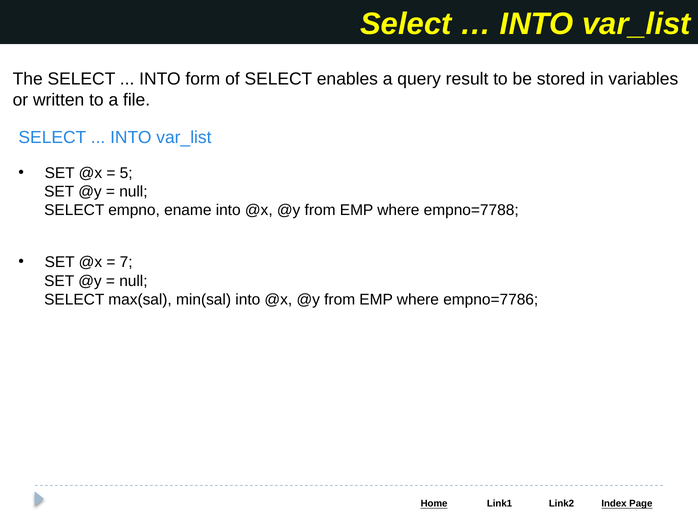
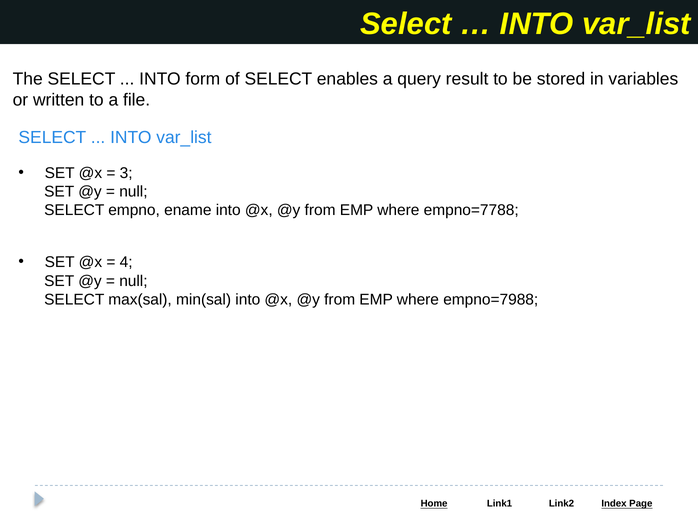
5: 5 -> 3
7: 7 -> 4
empno=7786: empno=7786 -> empno=7988
